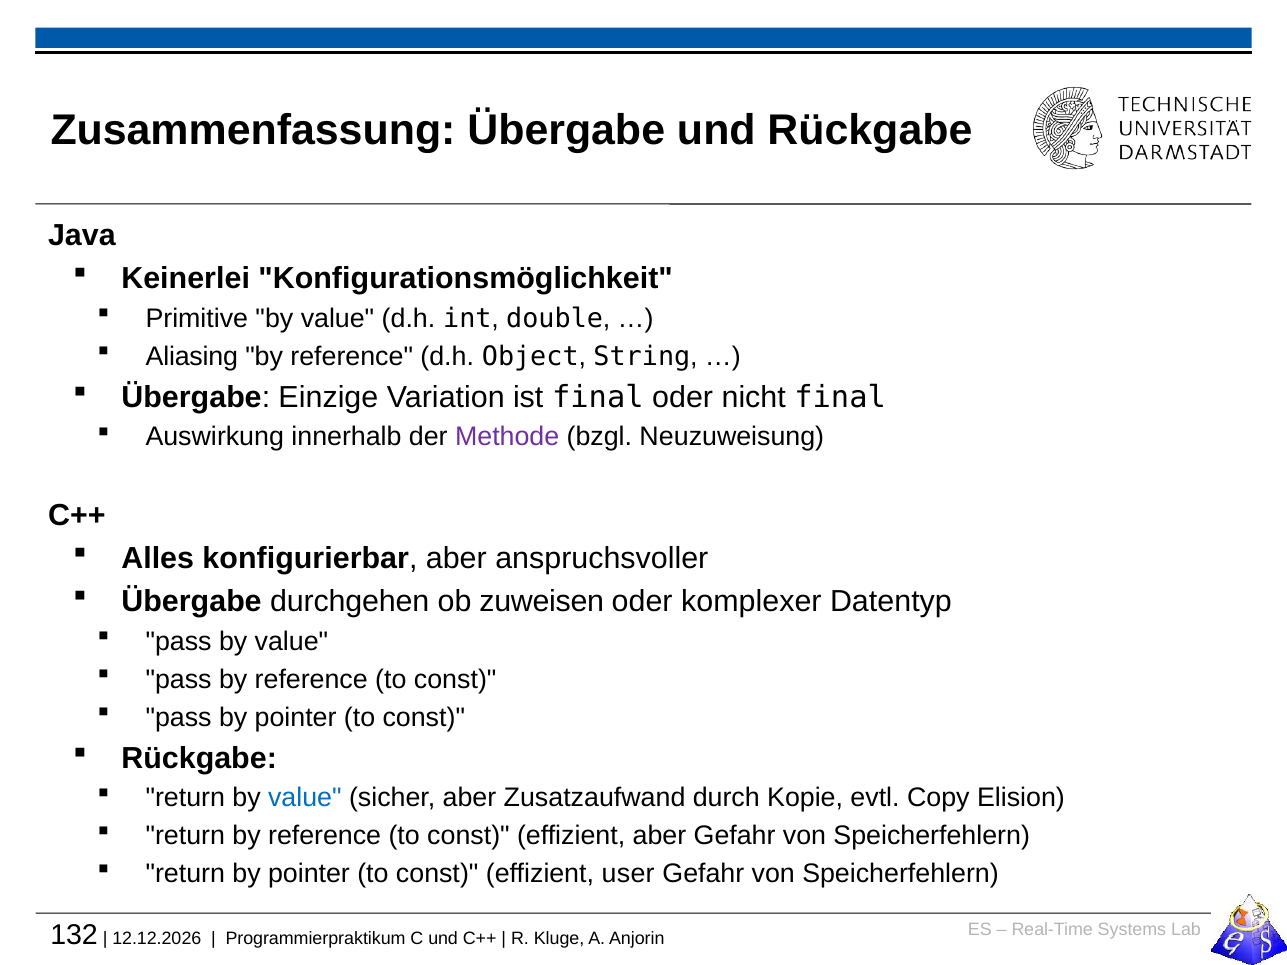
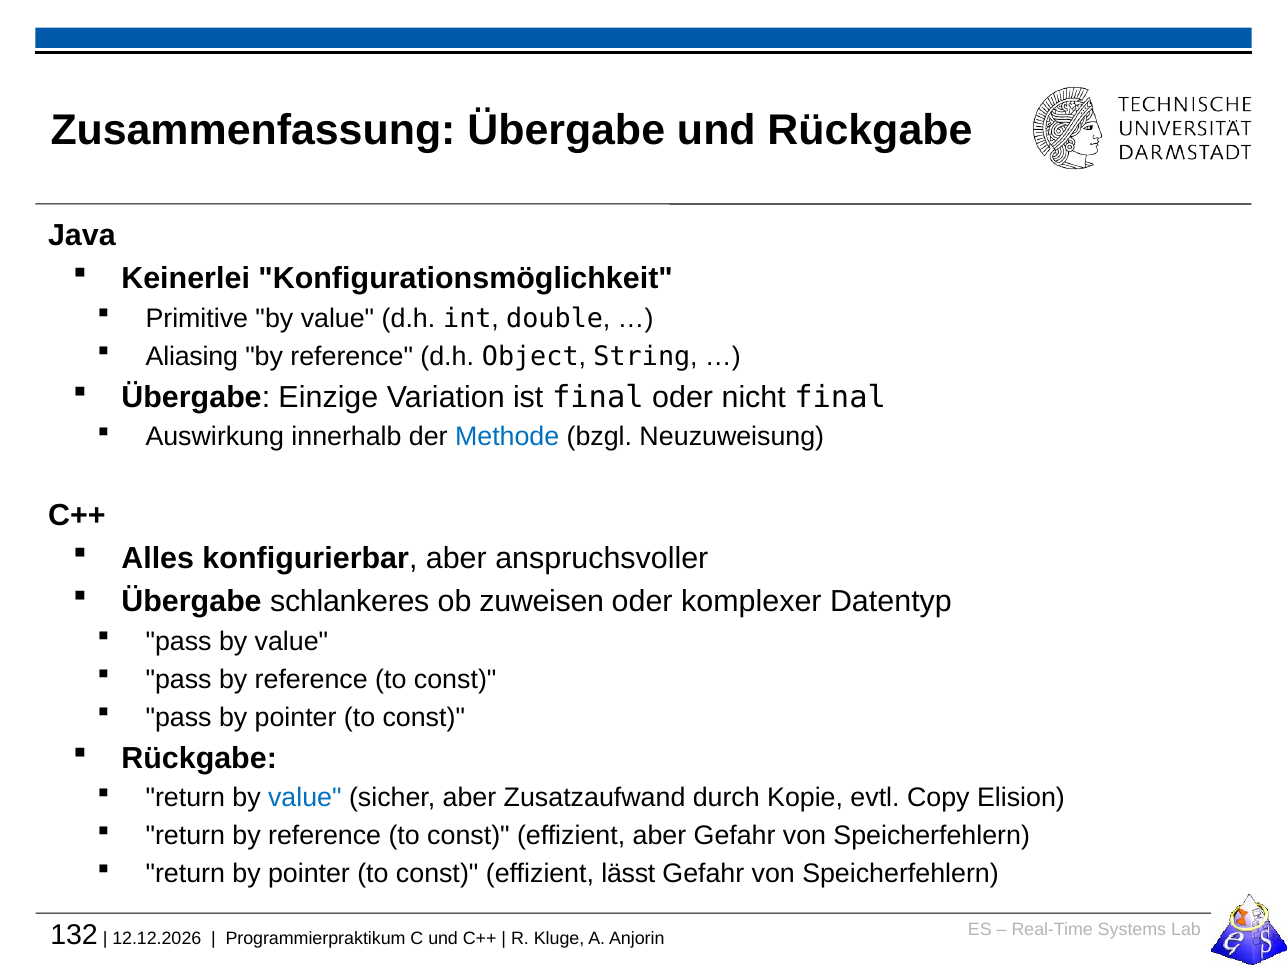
Methode colour: purple -> blue
durchgehen: durchgehen -> schlankeres
user: user -> lässt
